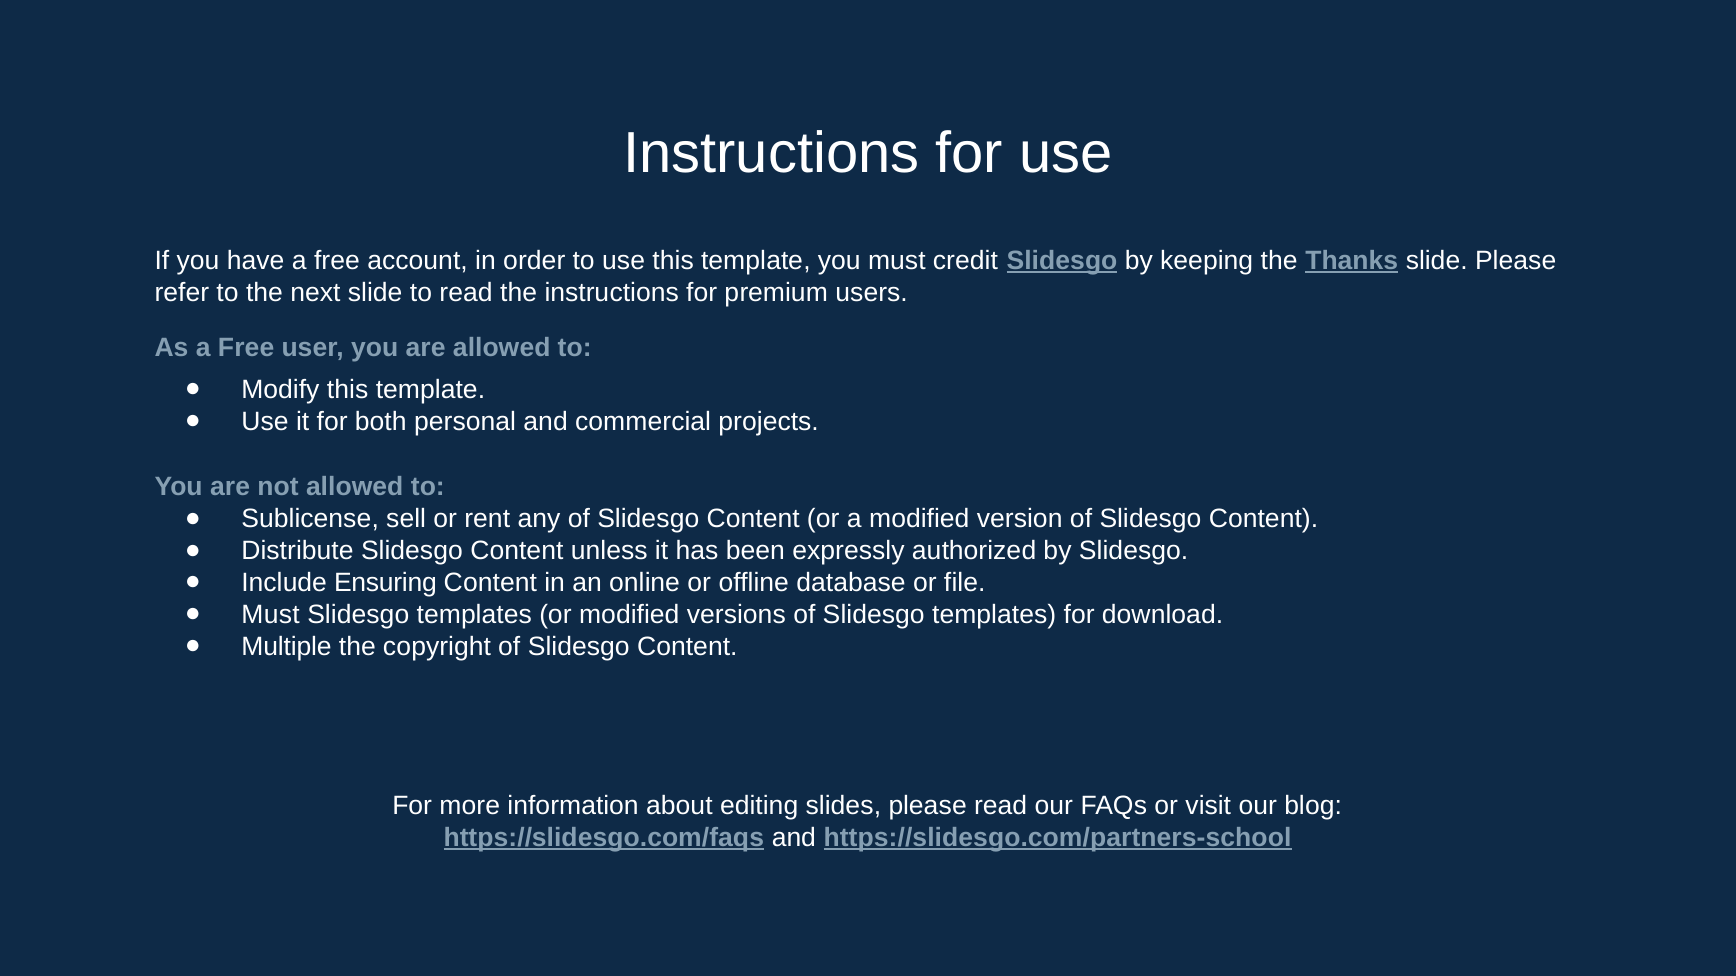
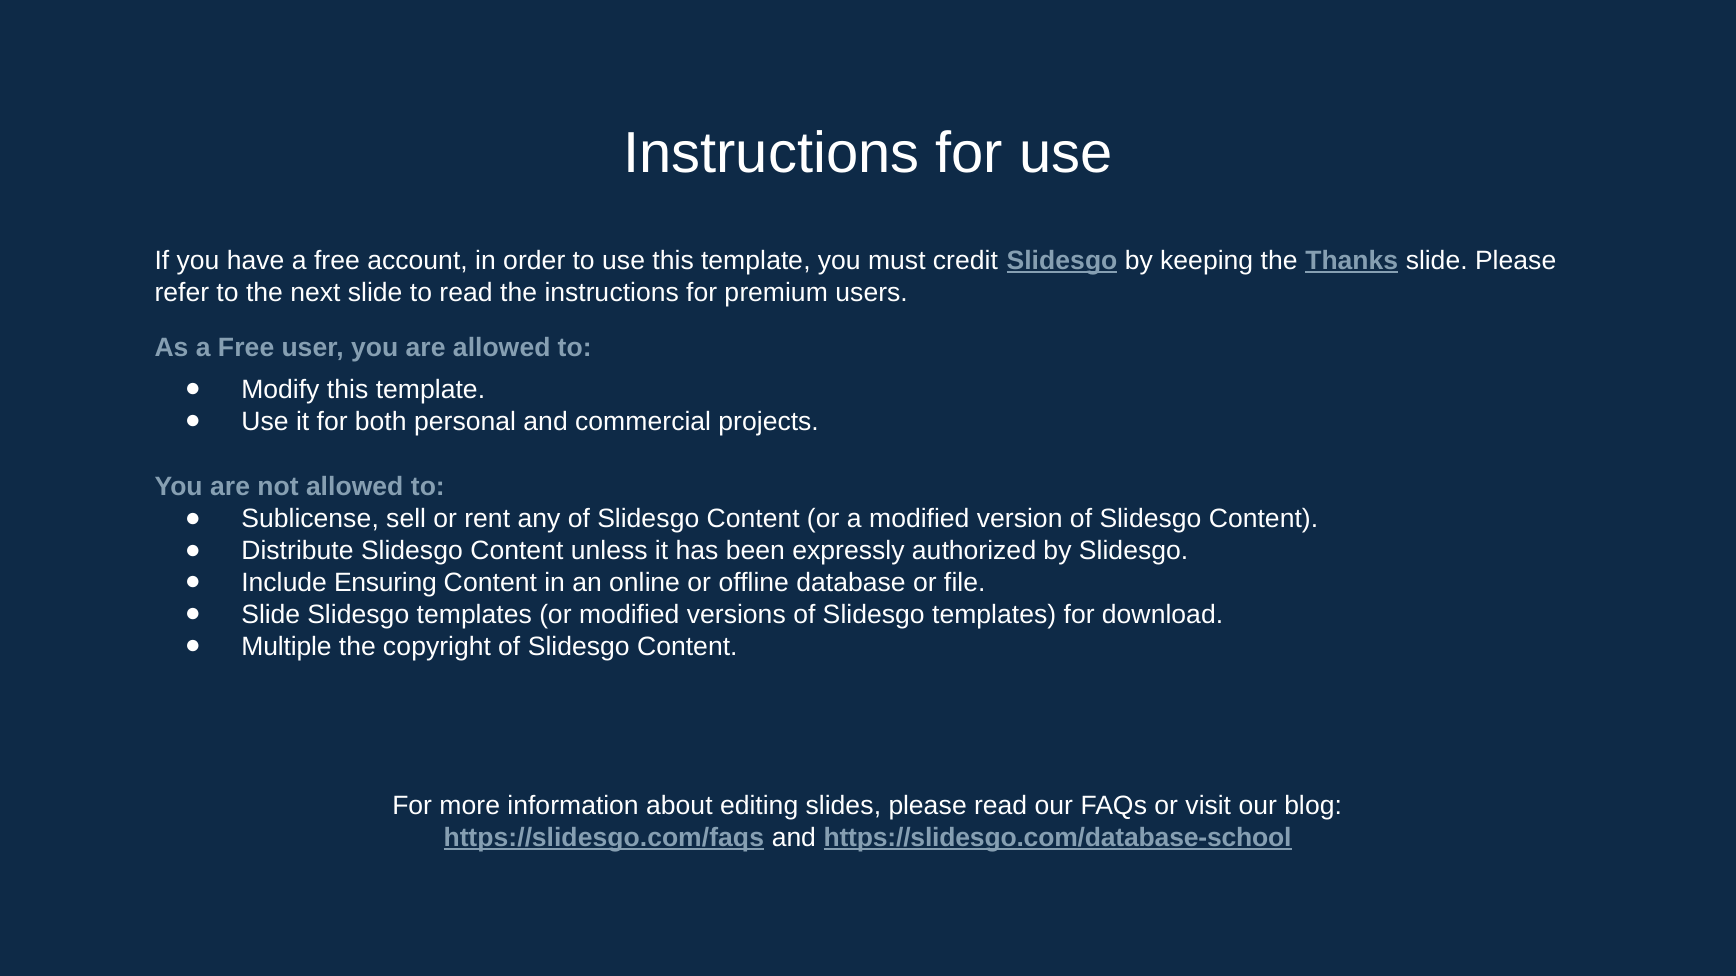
Must at (271, 615): Must -> Slide
https://slidesgo.com/partners-school: https://slidesgo.com/partners-school -> https://slidesgo.com/database-school
